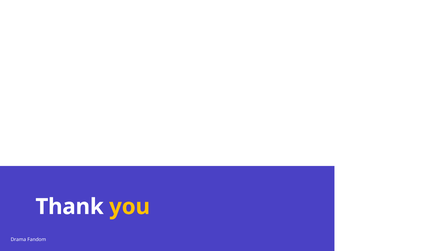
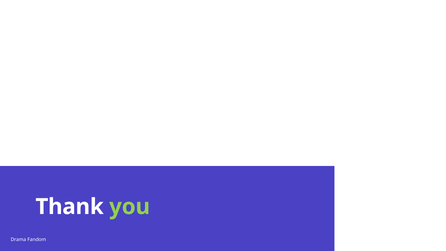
you colour: yellow -> light green
